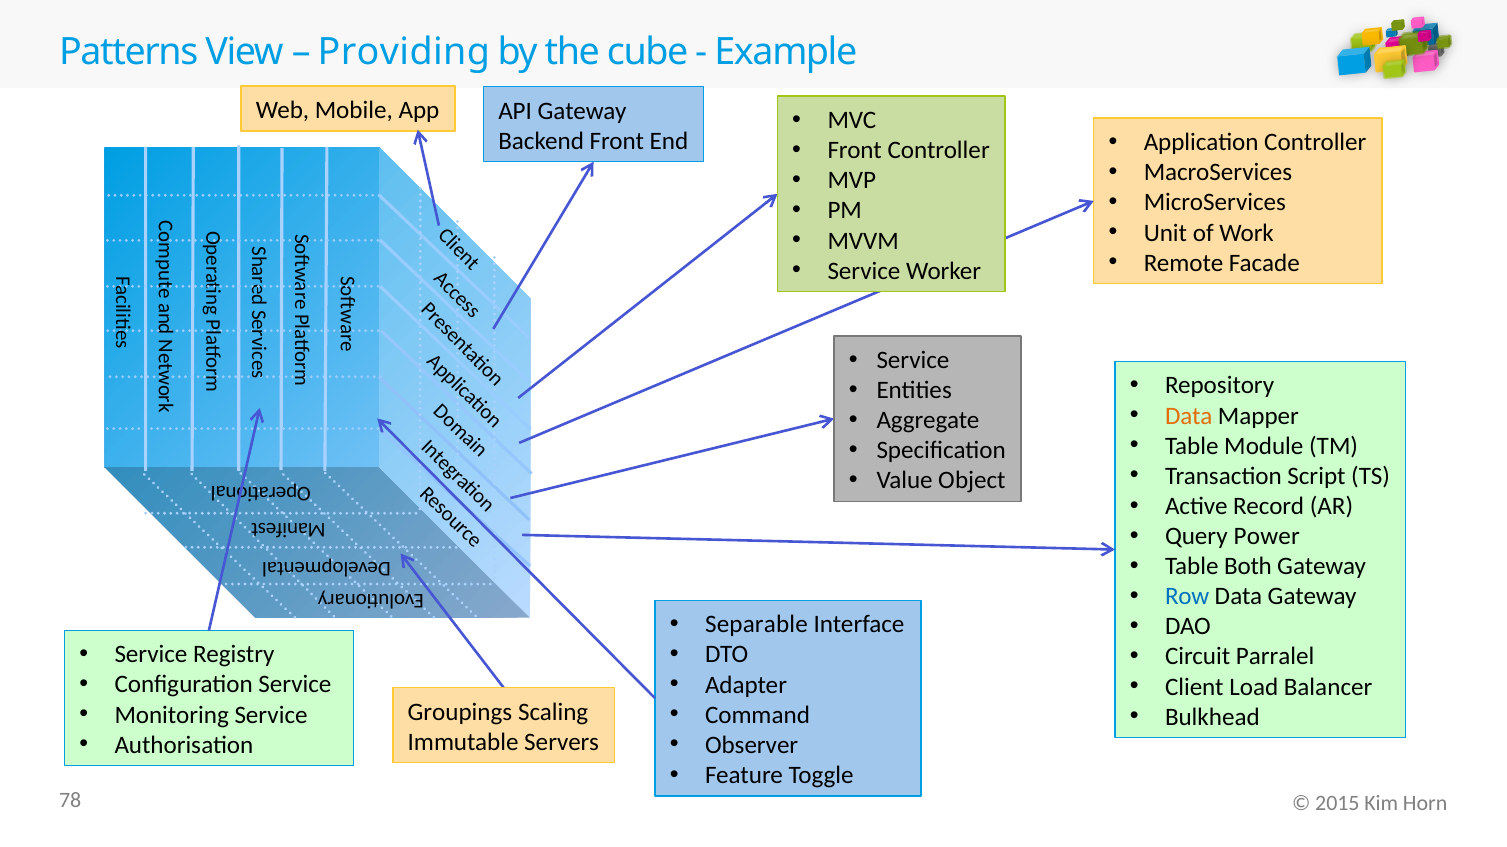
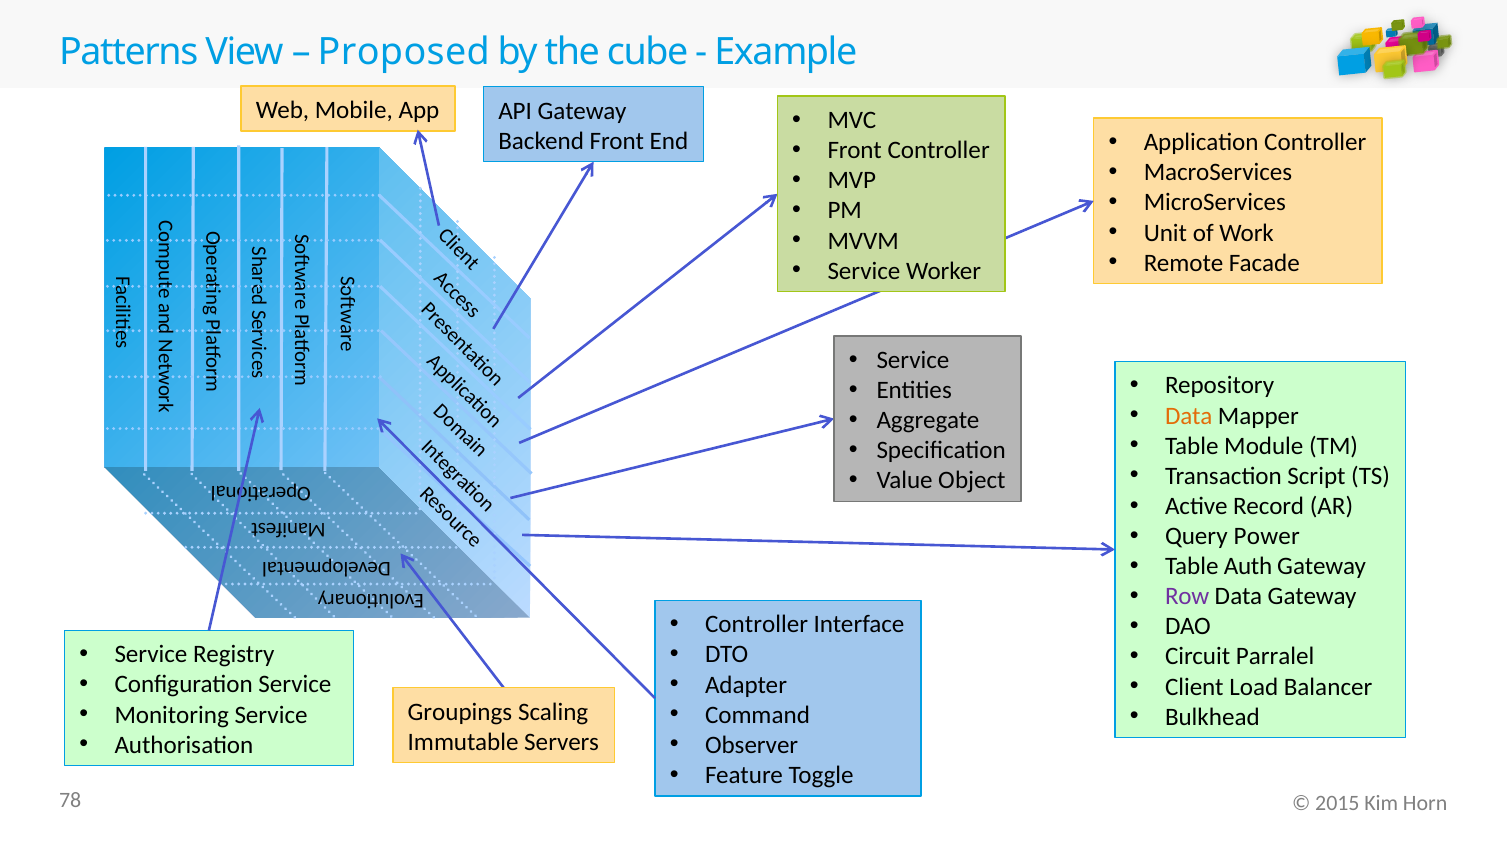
Providing: Providing -> Proposed
Both: Both -> Auth
Row colour: blue -> purple
Separable at (756, 625): Separable -> Controller
